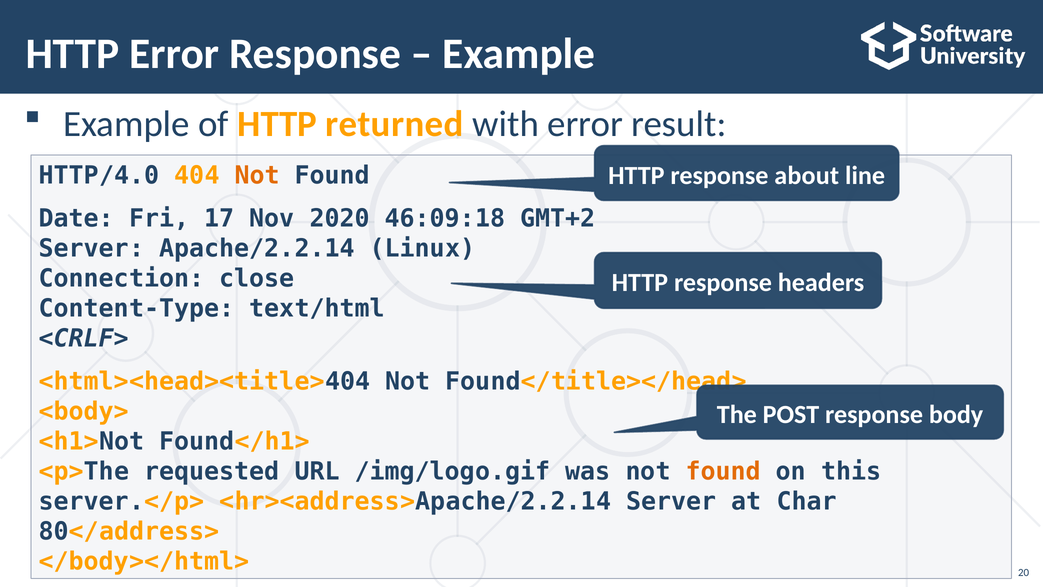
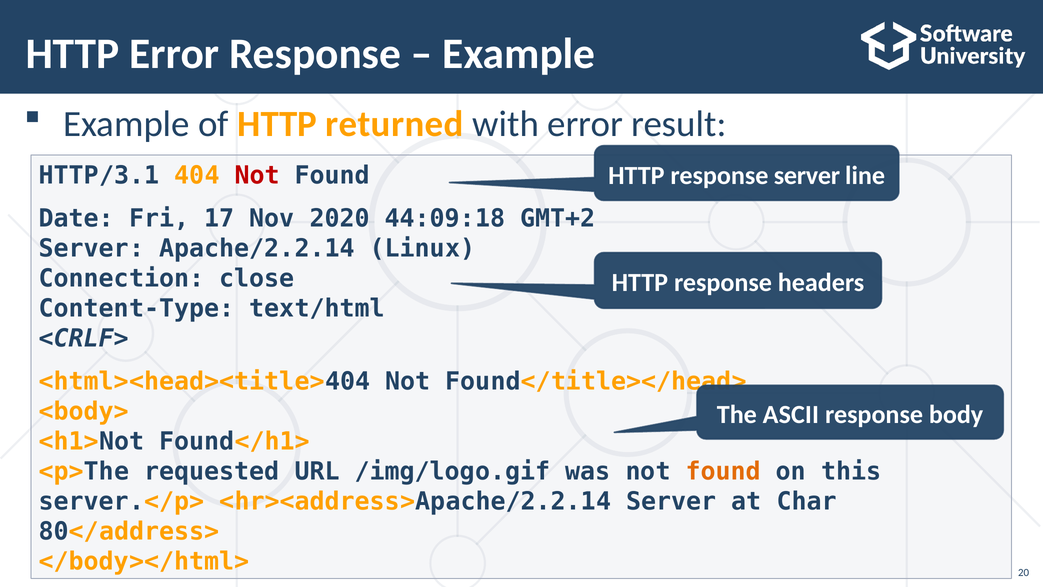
HTTP/4.0: HTTP/4.0 -> HTTP/3.1
Not at (257, 176) colour: orange -> red
response about: about -> server
46:09:18: 46:09:18 -> 44:09:18
POST: POST -> ASCII
